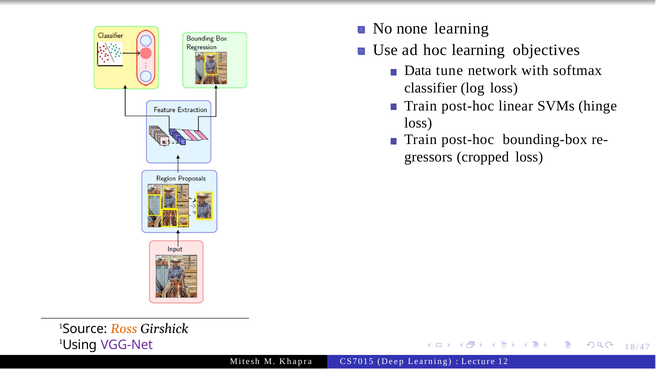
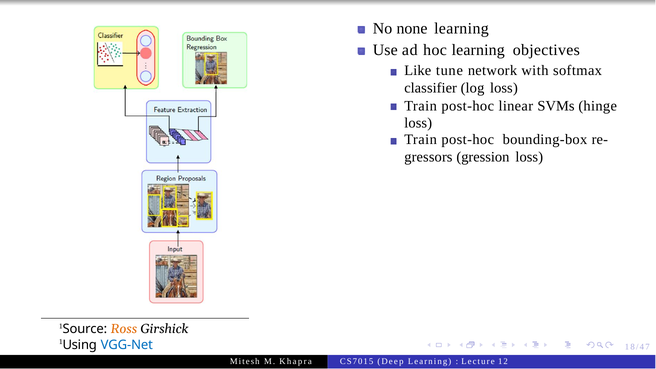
Data: Data -> Like
cropped: cropped -> gression
VGG-Net colour: purple -> blue
